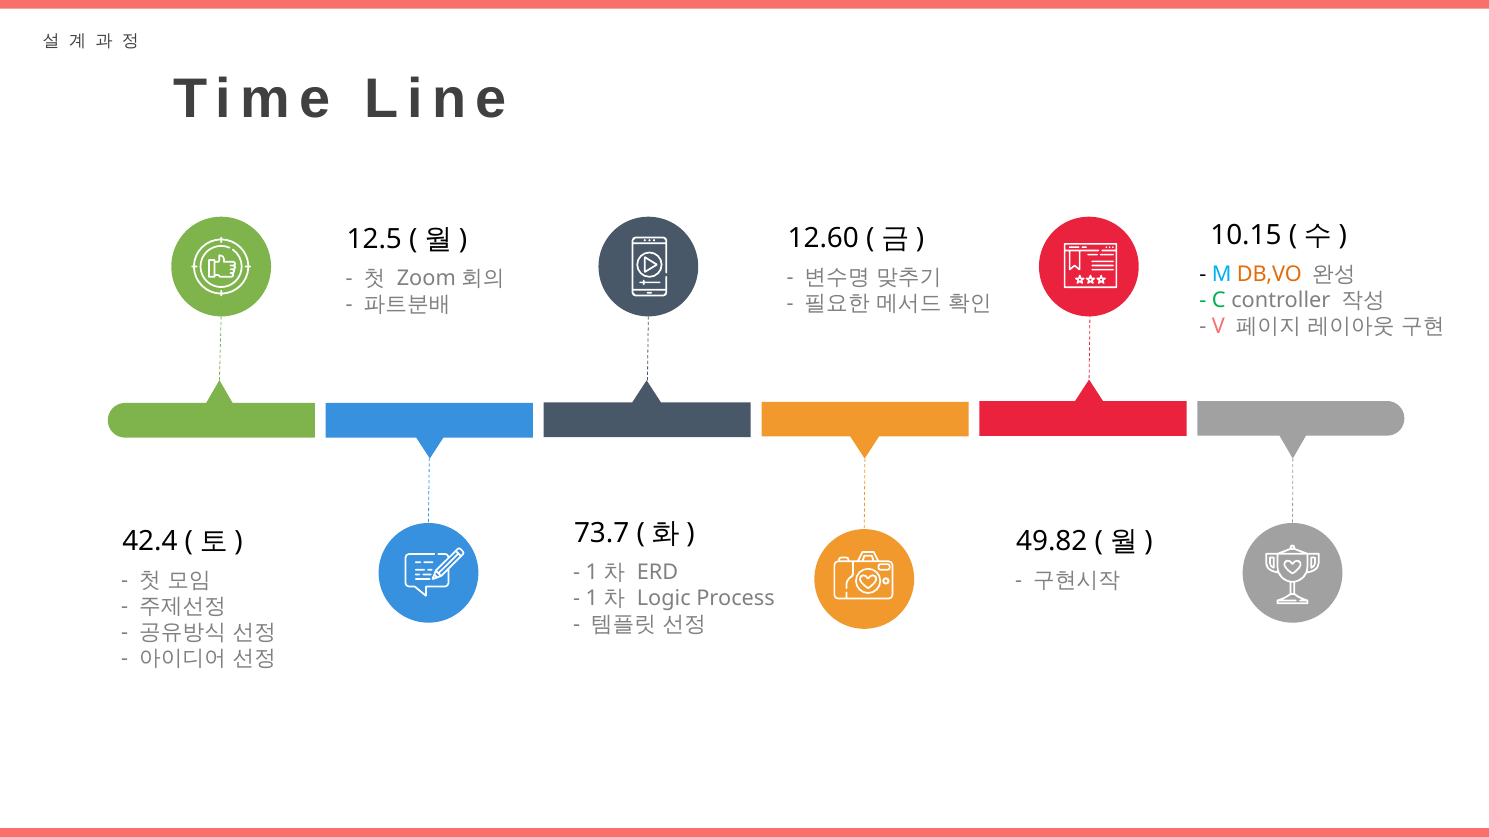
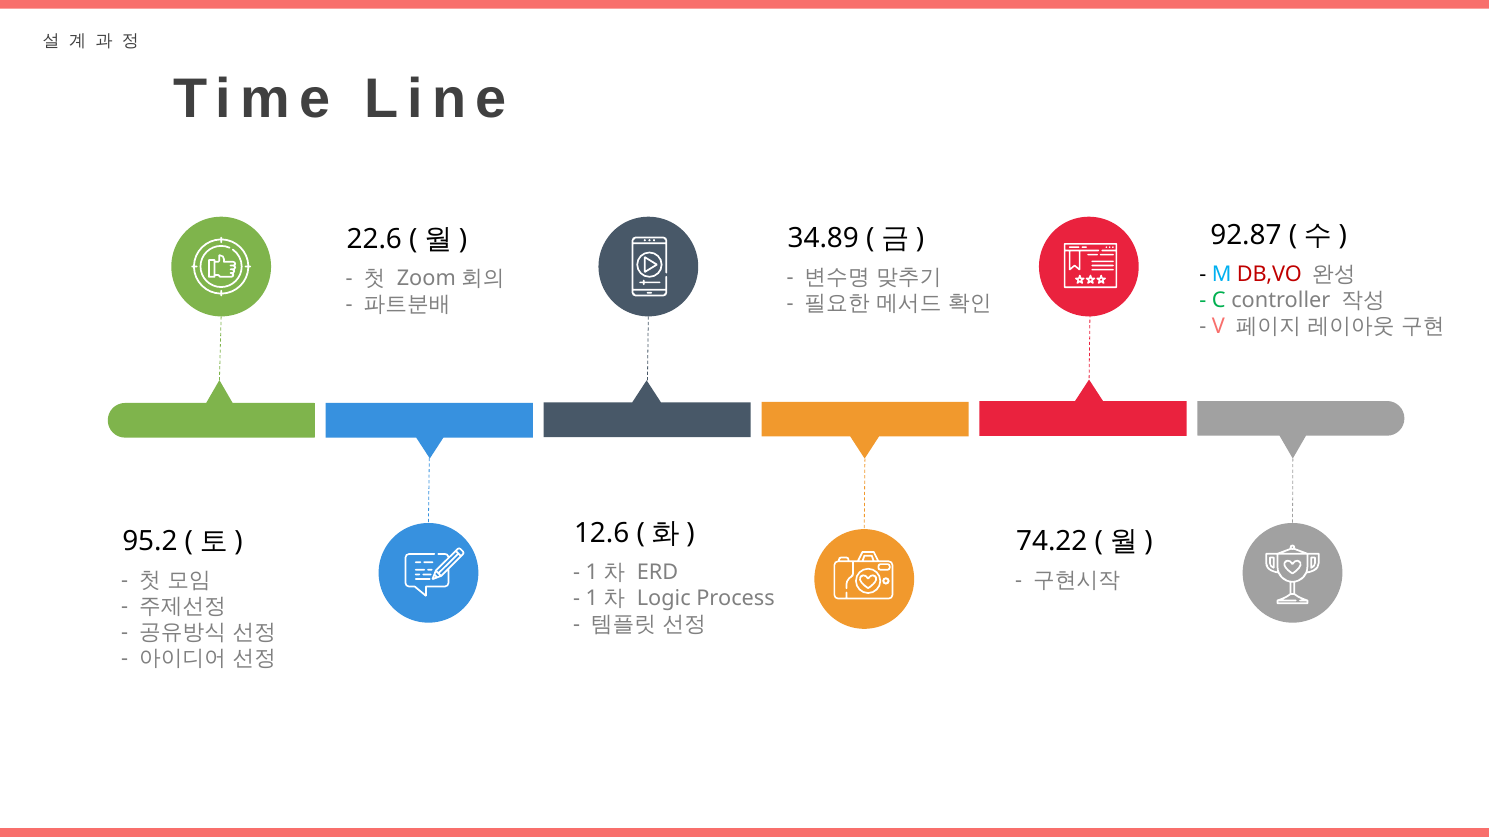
10.15: 10.15 -> 92.87
12.60: 12.60 -> 34.89
12.5: 12.5 -> 22.6
DB,VO colour: orange -> red
73.7: 73.7 -> 12.6
42.4: 42.4 -> 95.2
49.82: 49.82 -> 74.22
